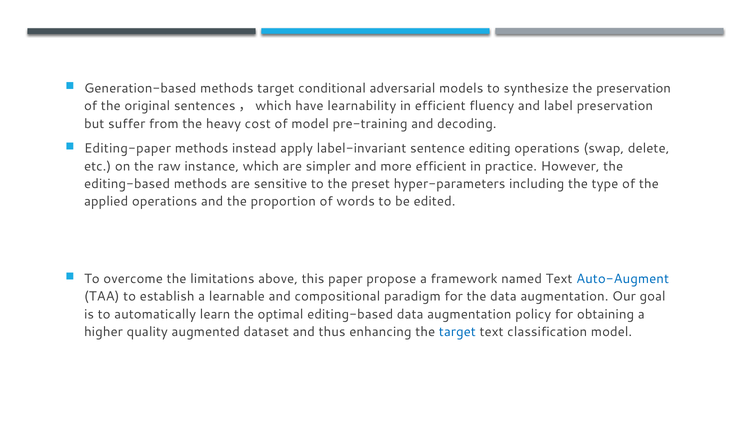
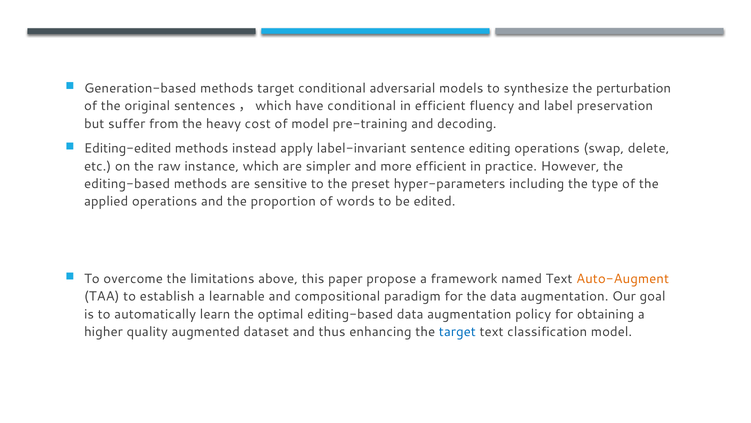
the preservation: preservation -> perturbation
have learnability: learnability -> conditional
Editing-paper: Editing-paper -> Editing-edited
Auto-Augment colour: blue -> orange
